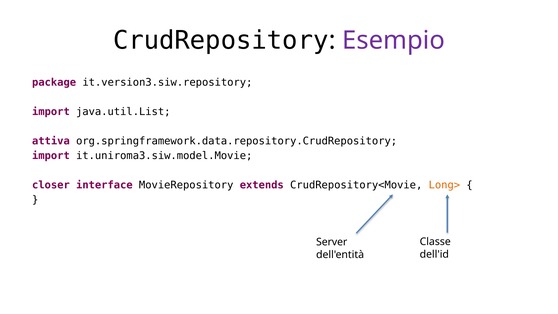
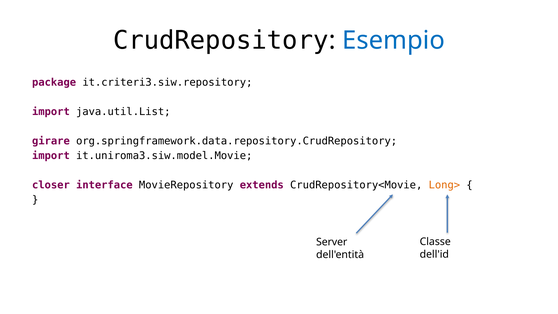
Esempio colour: purple -> blue
it.version3.siw.repository: it.version3.siw.repository -> it.criteri3.siw.repository
attiva: attiva -> girare
